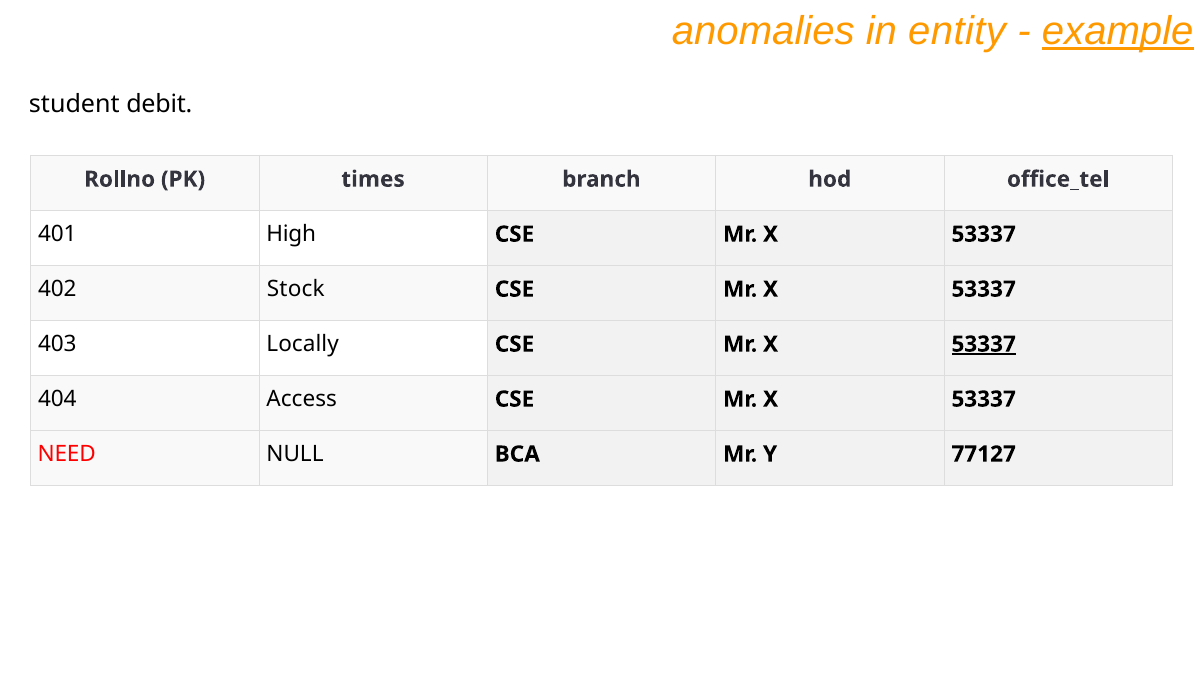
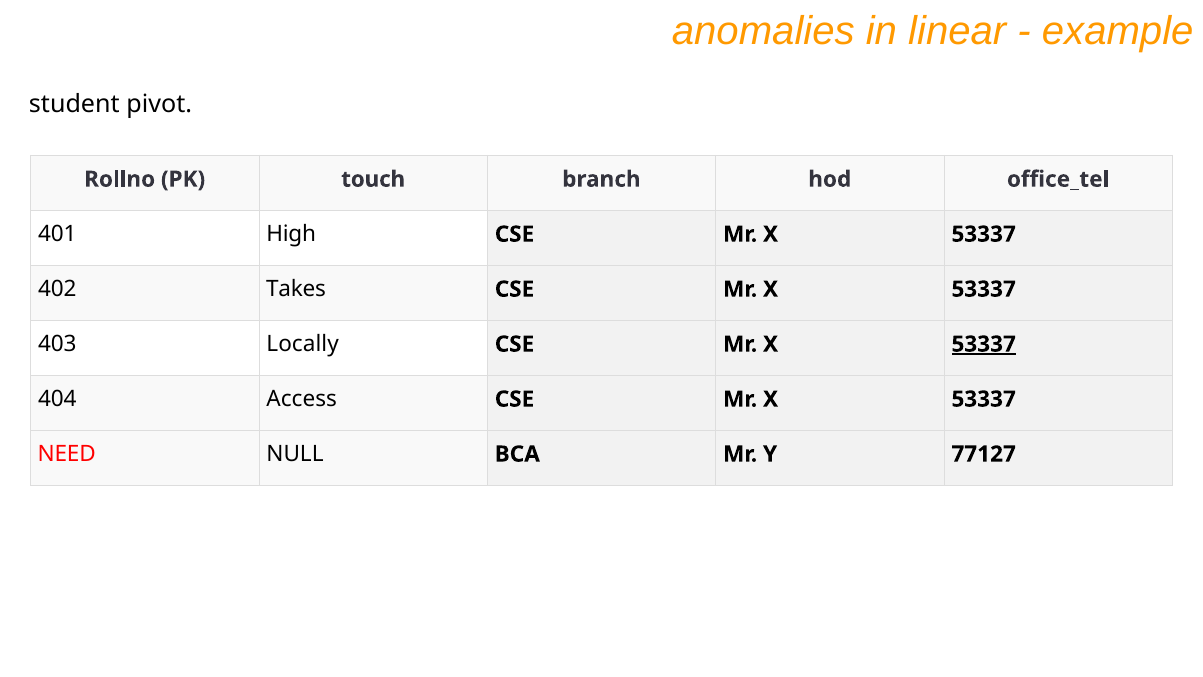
entity: entity -> linear
example underline: present -> none
debit: debit -> pivot
times: times -> touch
Stock: Stock -> Takes
